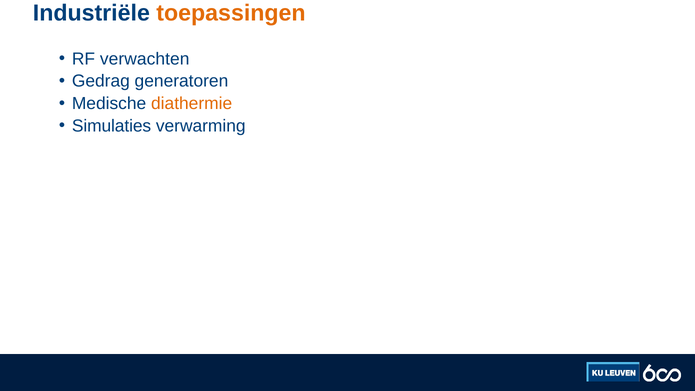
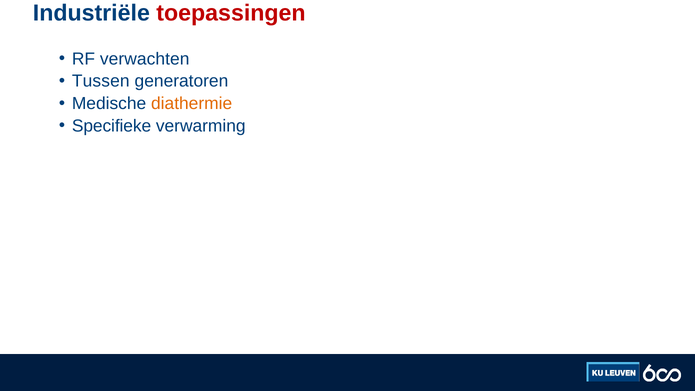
toepassingen colour: orange -> red
Gedrag: Gedrag -> Tussen
Simulaties: Simulaties -> Specifieke
